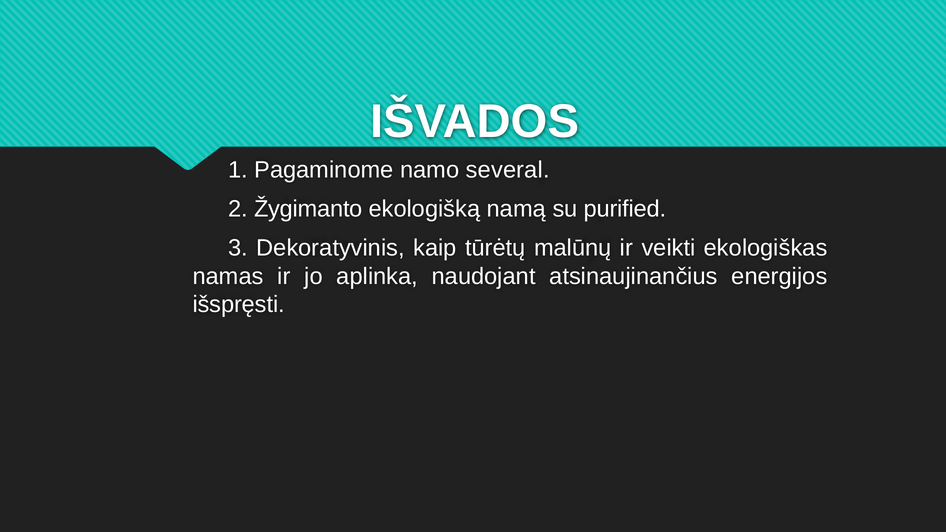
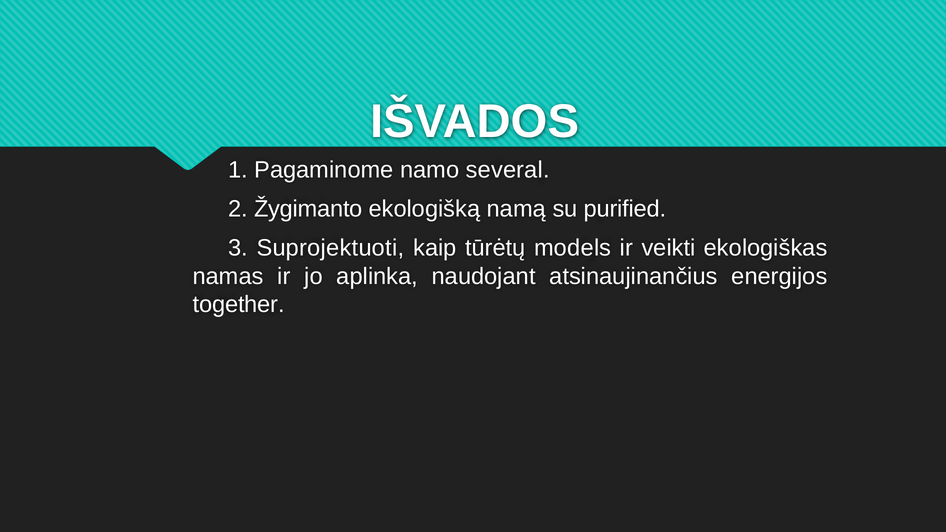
Dekoratyvinis: Dekoratyvinis -> Suprojektuoti
malūnų: malūnų -> models
išspręsti: išspręsti -> together
